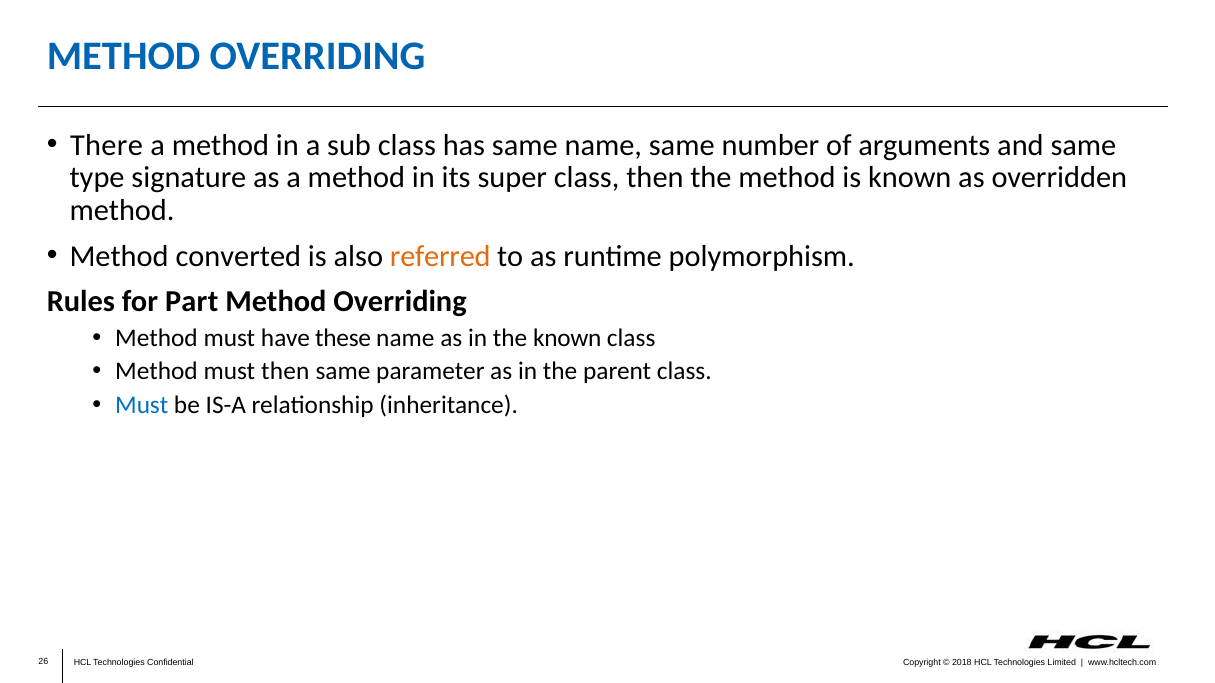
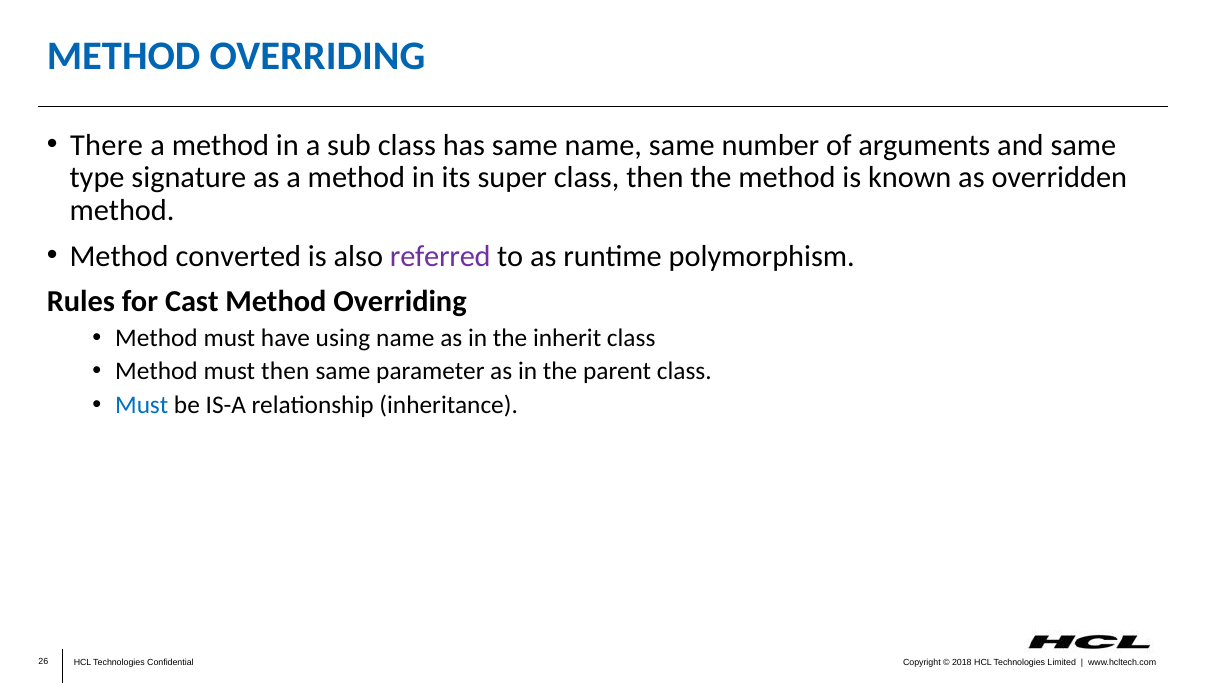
referred colour: orange -> purple
Part: Part -> Cast
these: these -> using
the known: known -> inherit
